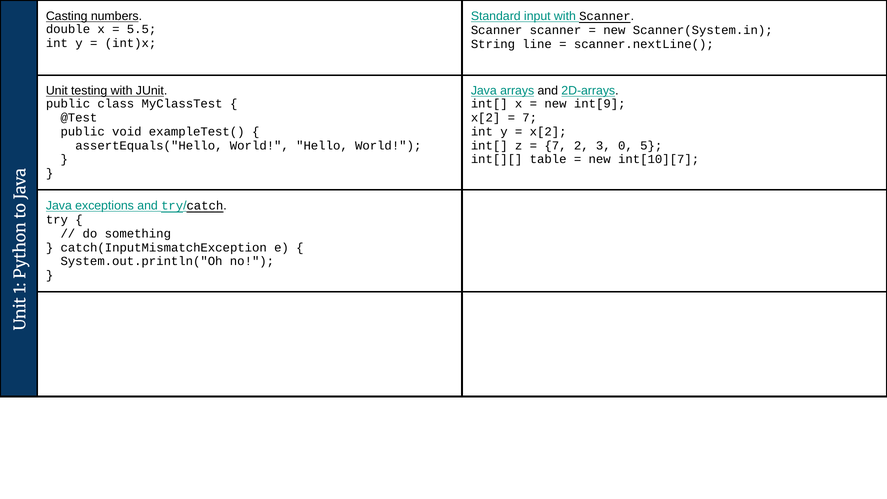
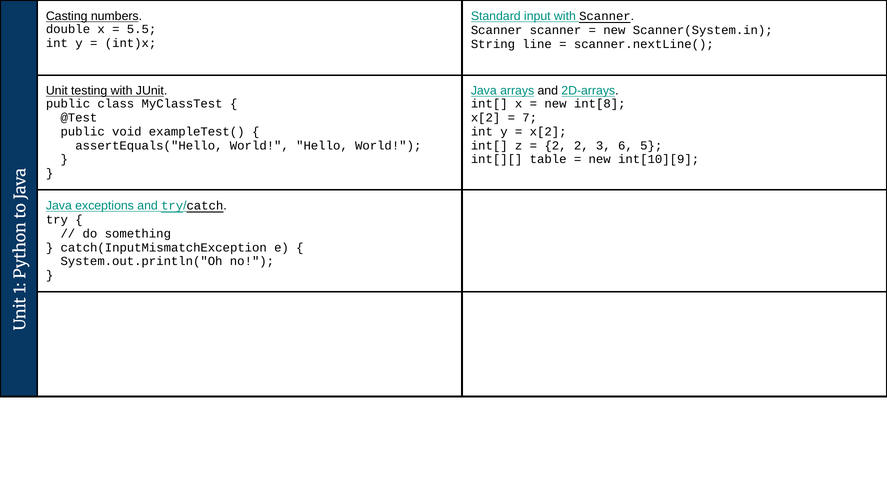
int[9: int[9 -> int[8
7 at (556, 145): 7 -> 2
0: 0 -> 6
int[10][7: int[10][7 -> int[10][9
